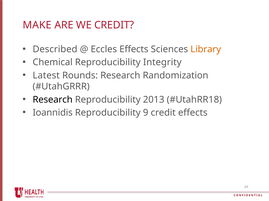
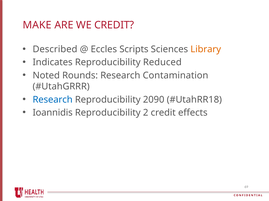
Eccles Effects: Effects -> Scripts
Chemical: Chemical -> Indicates
Integrity: Integrity -> Reduced
Latest: Latest -> Noted
Randomization: Randomization -> Contamination
Research at (53, 100) colour: black -> blue
2013: 2013 -> 2090
9: 9 -> 2
